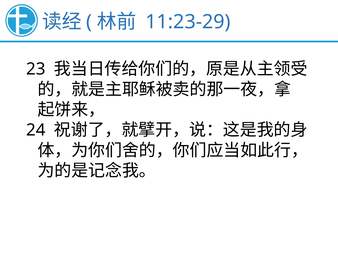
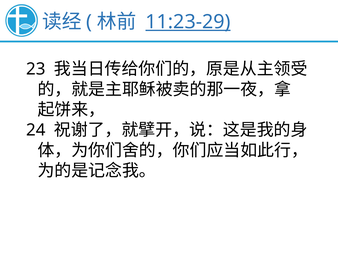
11:23-29 underline: none -> present
